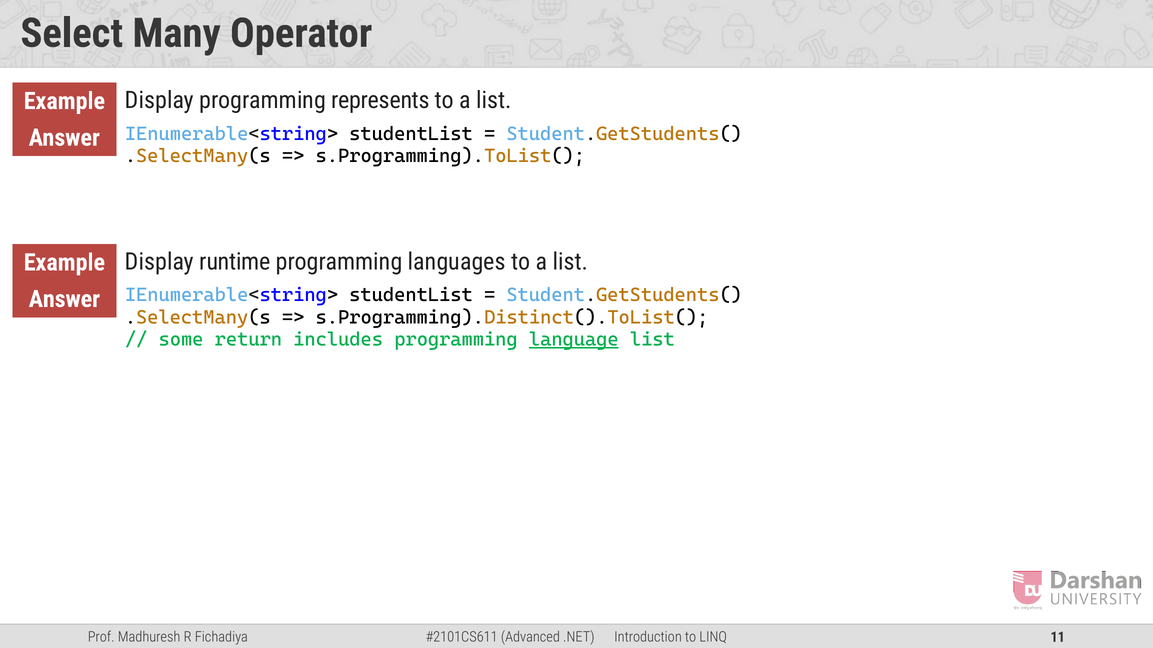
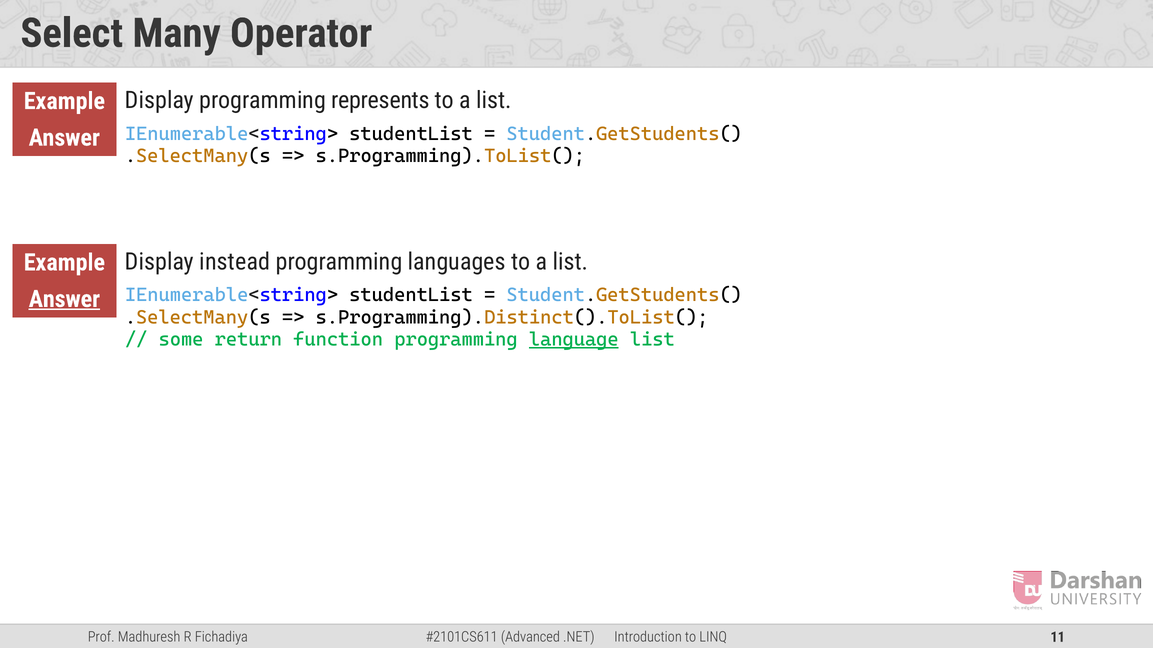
runtime: runtime -> instead
Answer at (64, 299) underline: none -> present
includes: includes -> function
